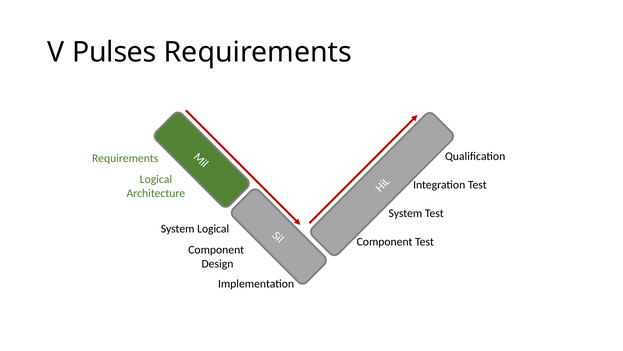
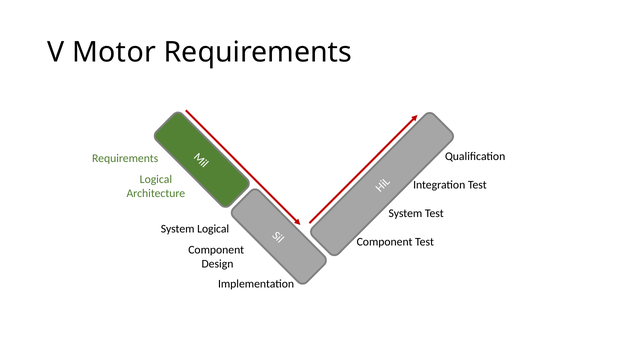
Pulses: Pulses -> Motor
